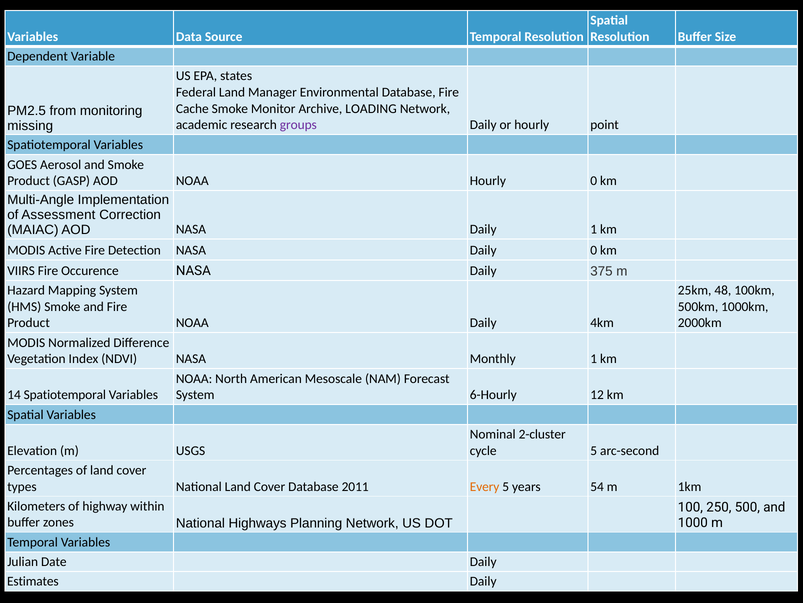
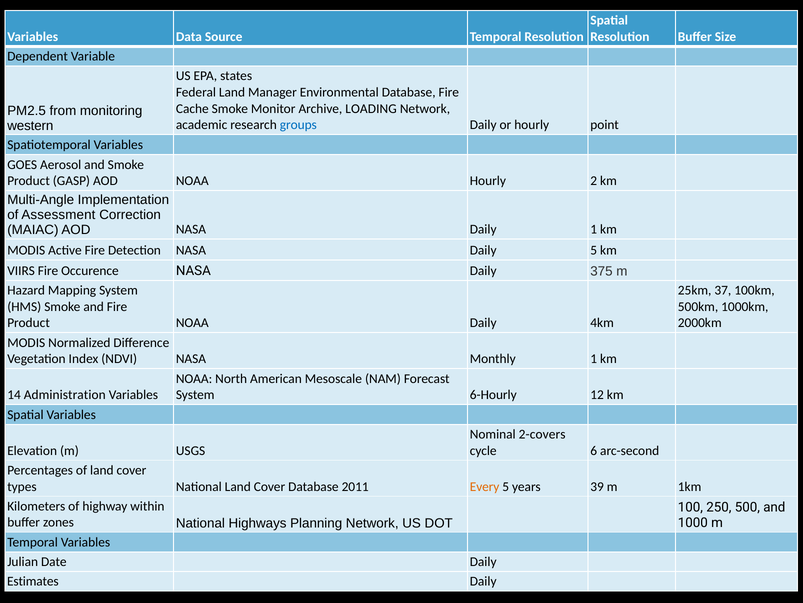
groups colour: purple -> blue
missing: missing -> western
Hourly 0: 0 -> 2
Daily 0: 0 -> 5
48: 48 -> 37
14 Spatiotemporal: Spatiotemporal -> Administration
2-cluster: 2-cluster -> 2-covers
cycle 5: 5 -> 6
54: 54 -> 39
